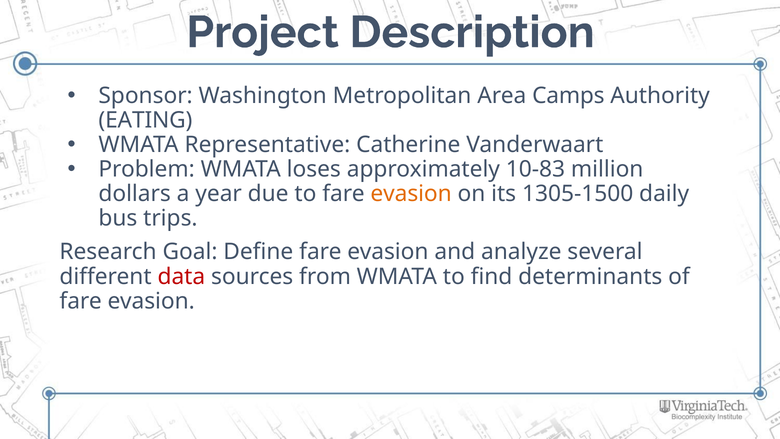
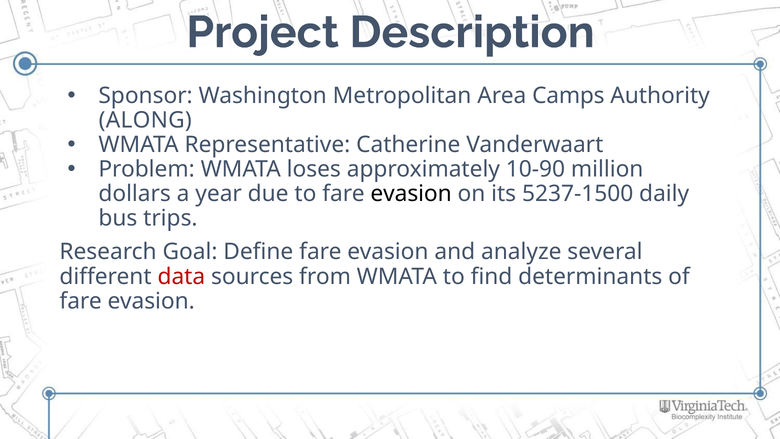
EATING: EATING -> ALONG
10-83: 10-83 -> 10-90
evasion at (411, 194) colour: orange -> black
1305-1500: 1305-1500 -> 5237-1500
